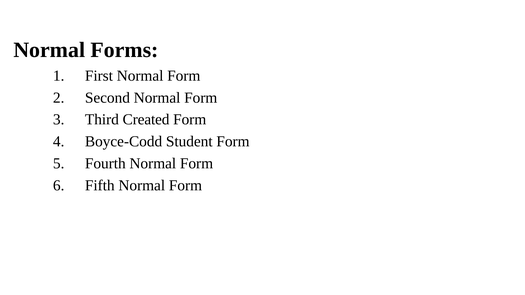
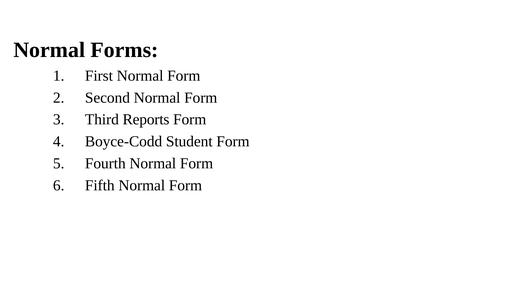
Created: Created -> Reports
